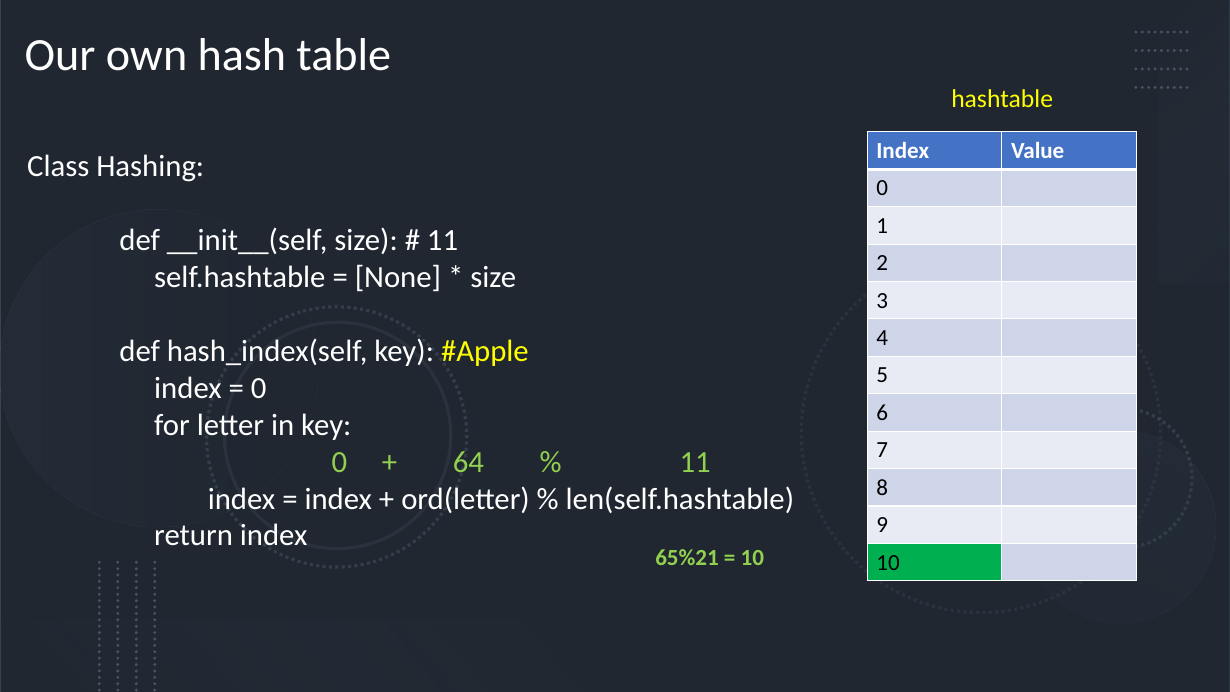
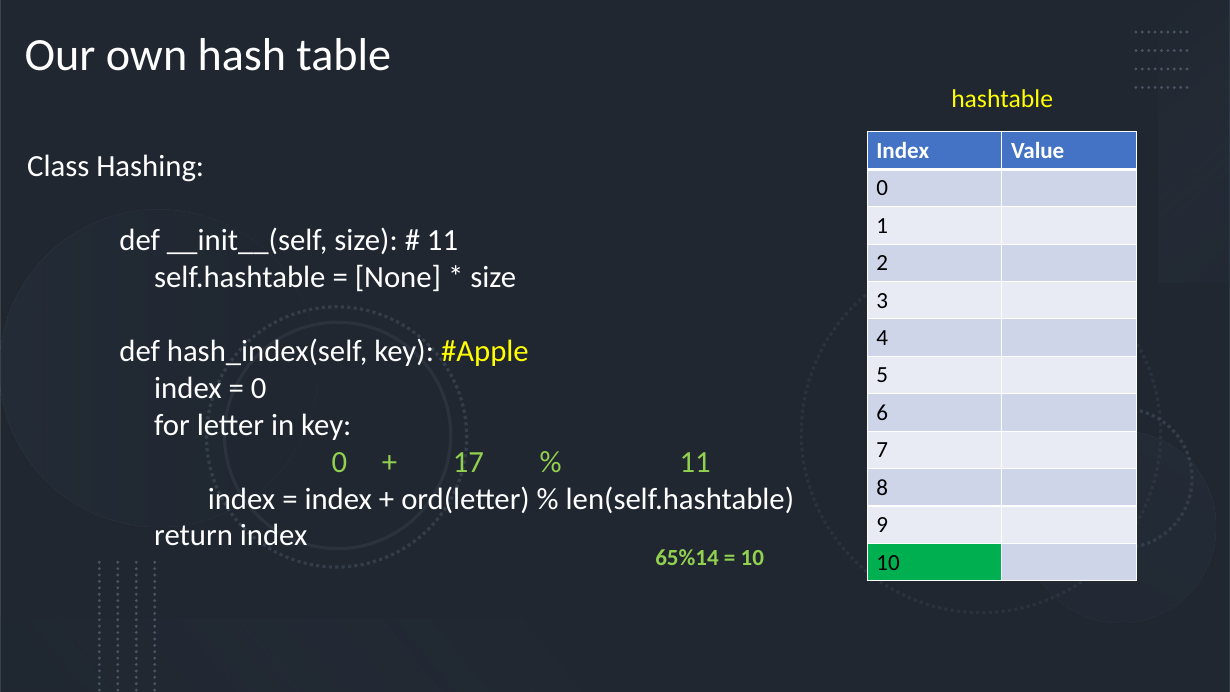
64: 64 -> 17
65%21: 65%21 -> 65%14
